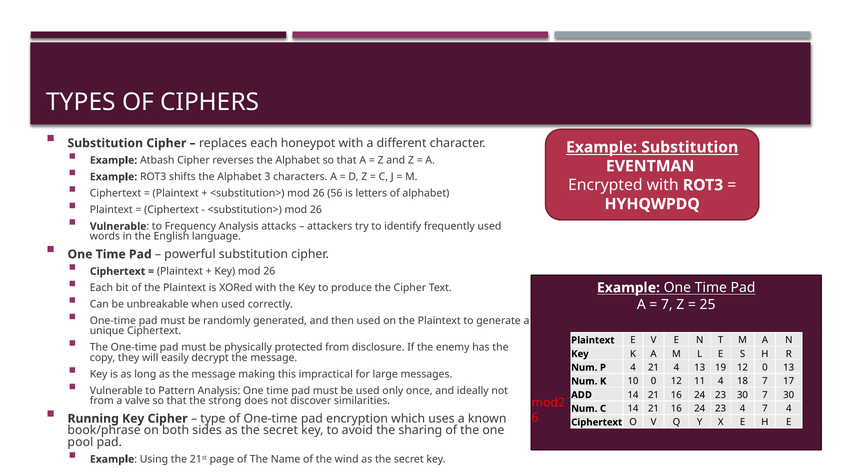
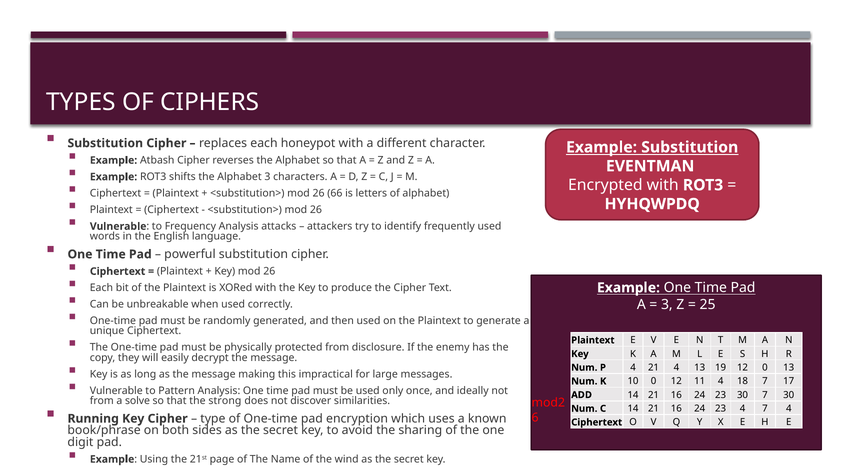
56: 56 -> 66
7 at (667, 305): 7 -> 3
valve: valve -> solve
pool: pool -> digit
